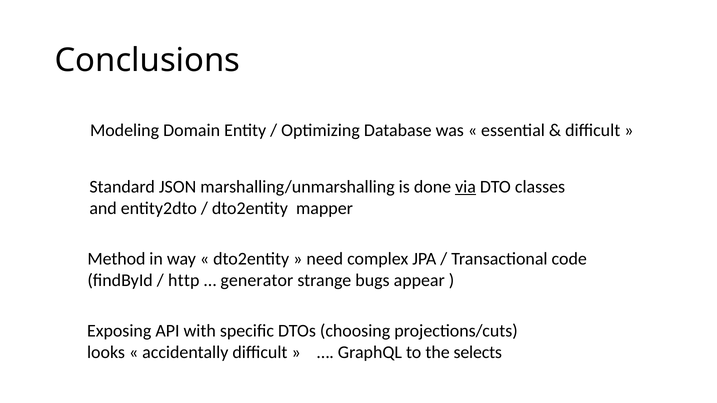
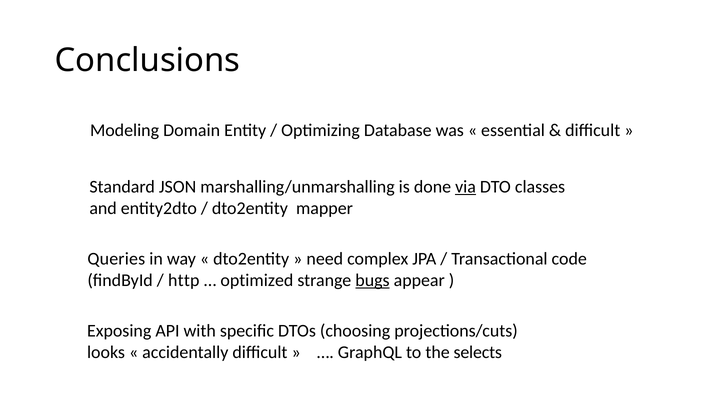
Method: Method -> Queries
generator: generator -> optimized
bugs underline: none -> present
